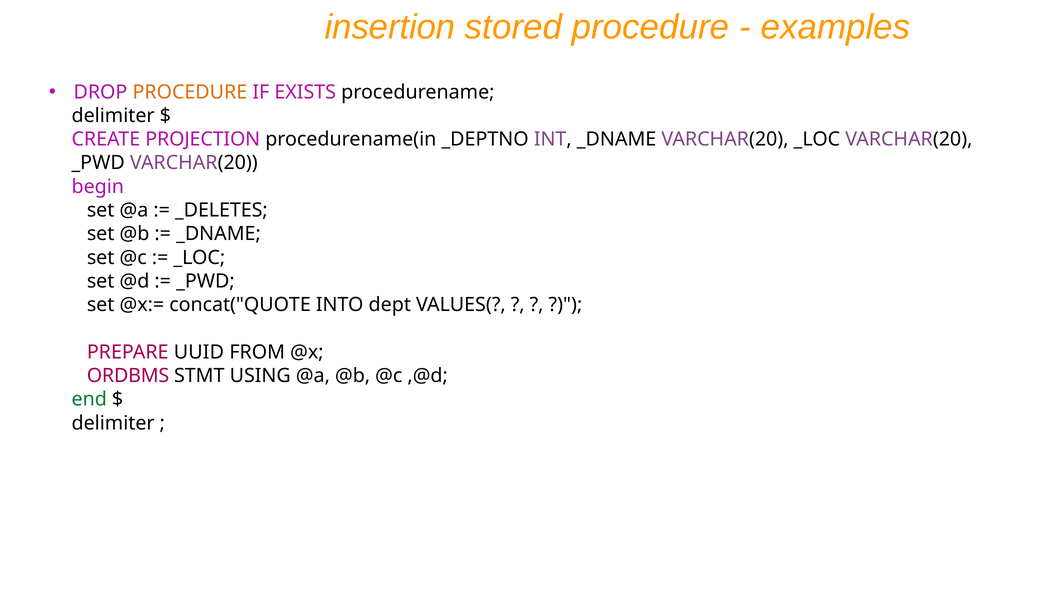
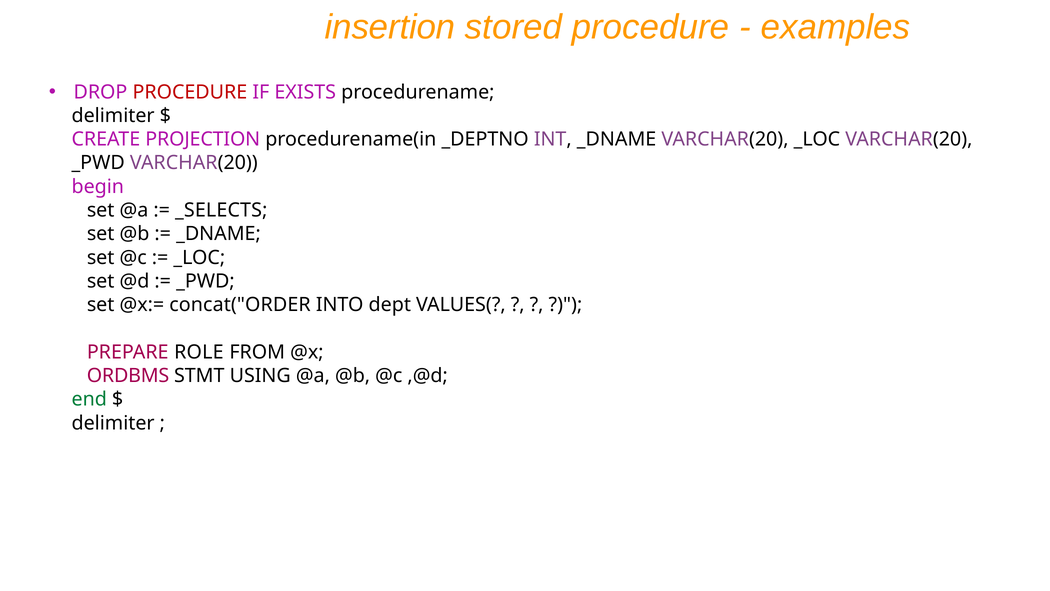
PROCEDURE at (190, 92) colour: orange -> red
_DELETES: _DELETES -> _SELECTS
concat("QUOTE: concat("QUOTE -> concat("ORDER
UUID: UUID -> ROLE
